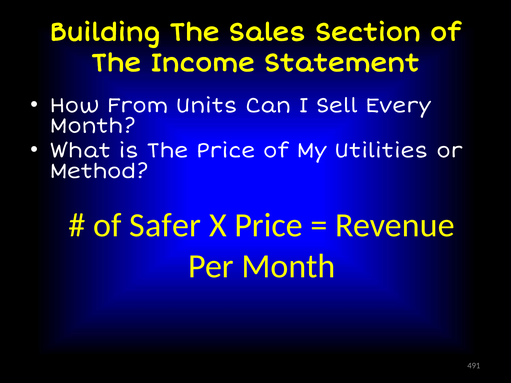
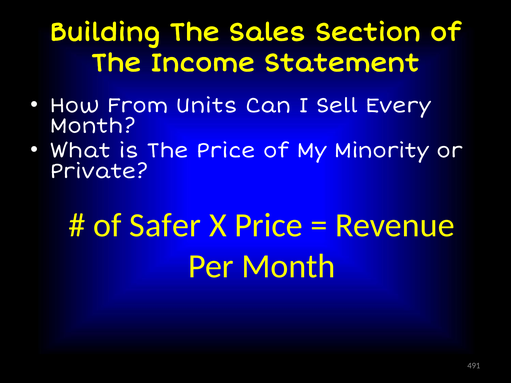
Utilities: Utilities -> Minority
Method: Method -> Private
